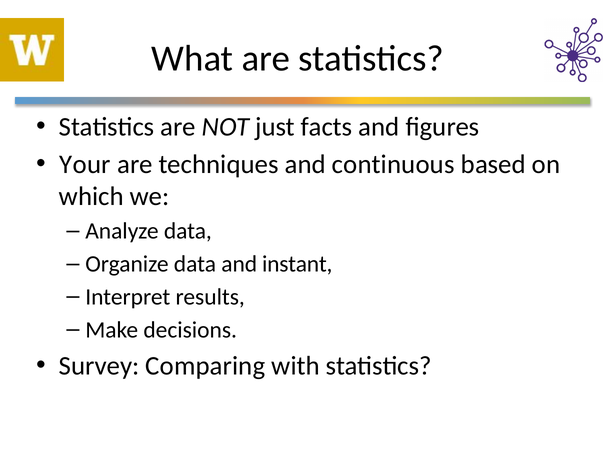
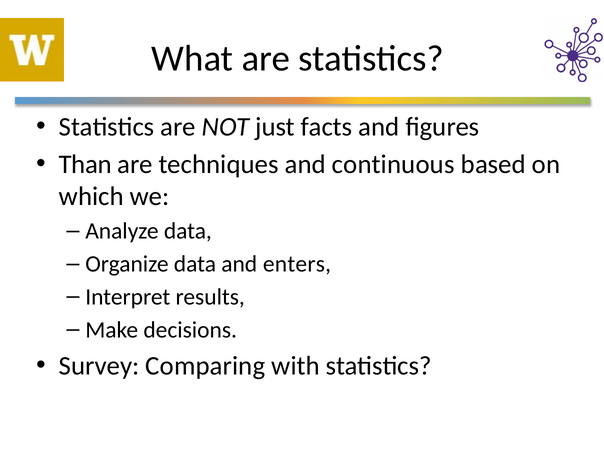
Your: Your -> Than
instant: instant -> enters
